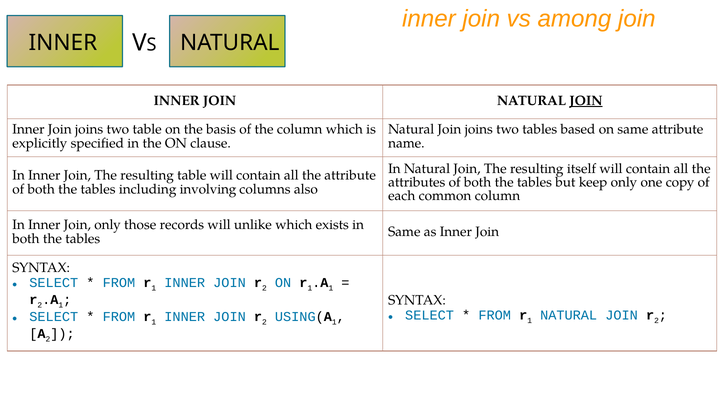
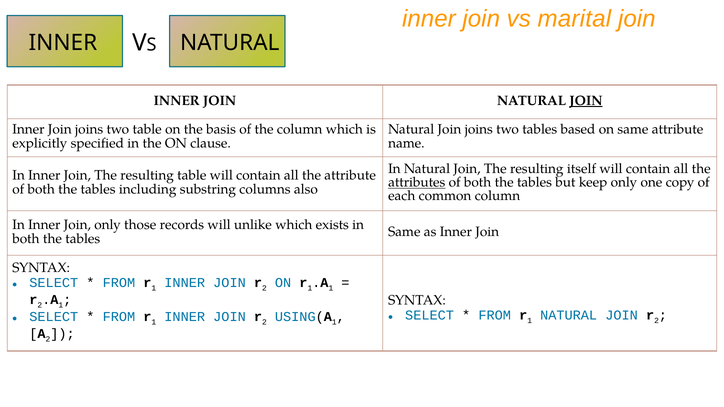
among: among -> marital
attributes underline: none -> present
involving: involving -> substring
